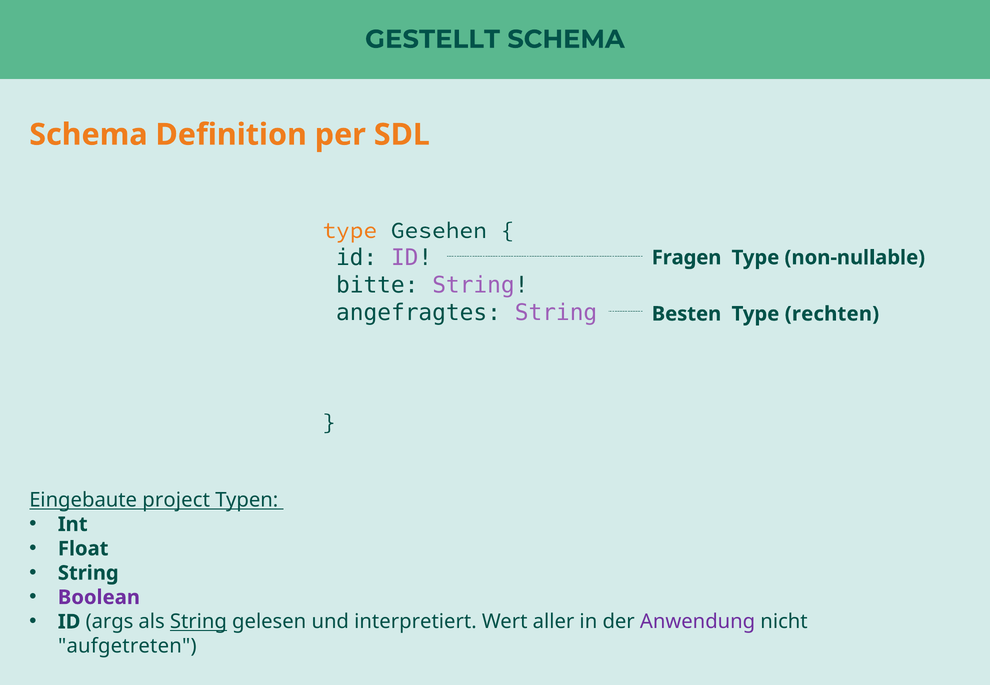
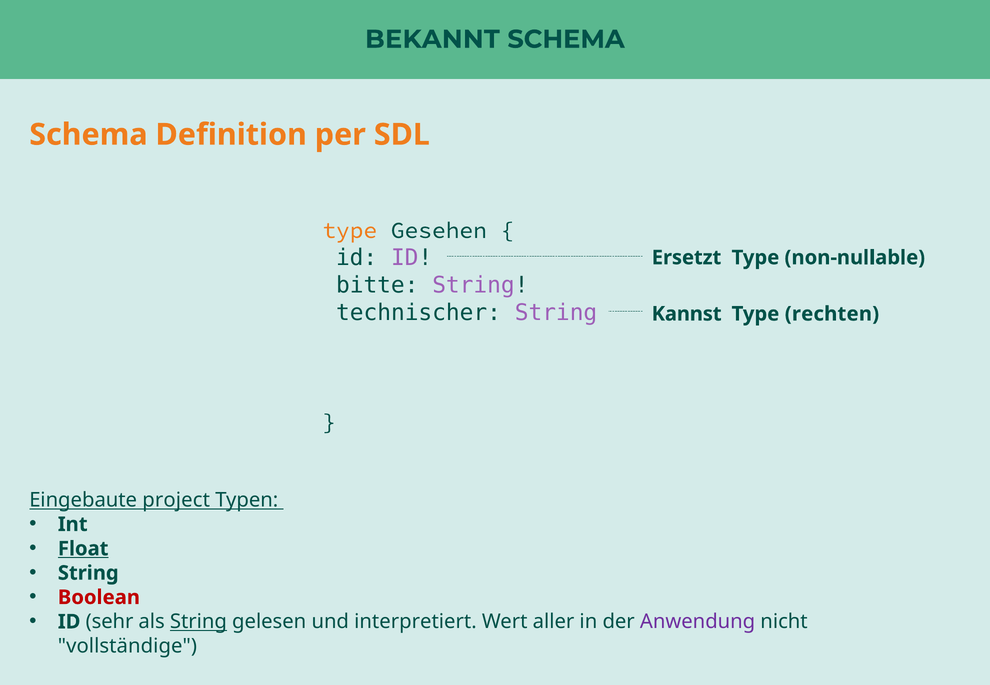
GESTELLT: GESTELLT -> BEKANNT
Fragen: Fragen -> Ersetzt
angefragtes: angefragtes -> technischer
Besten: Besten -> Kannst
Float underline: none -> present
Boolean colour: purple -> red
args: args -> sehr
aufgetreten: aufgetreten -> vollständige
